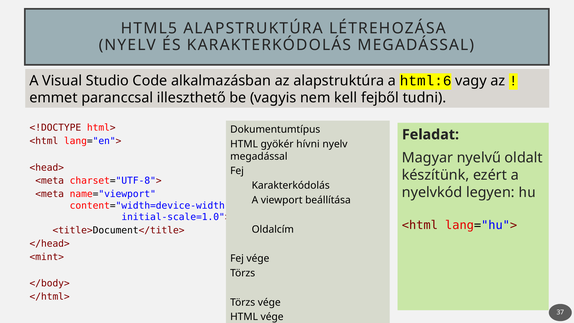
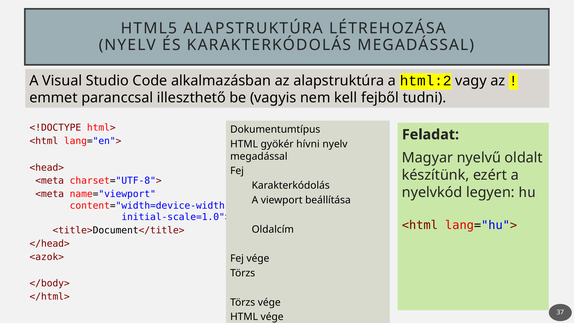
html:6: html:6 -> html:2
<mint>: <mint> -> <azok>
